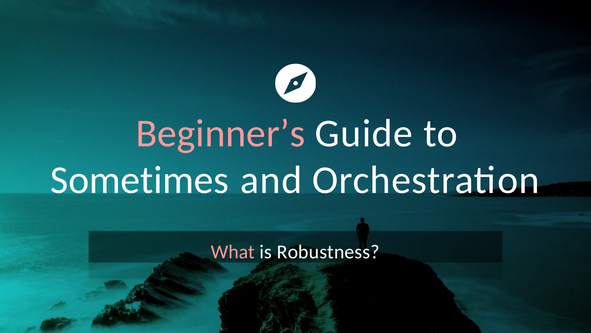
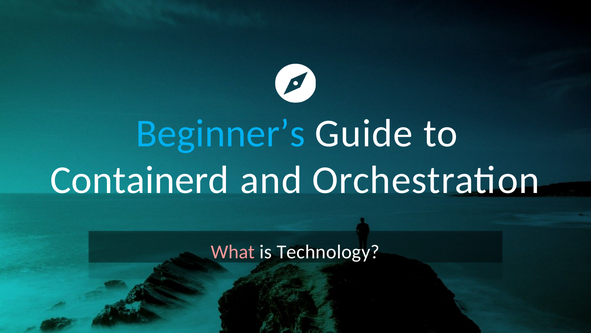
Beginner’s at (220, 133) colour: pink -> light blue
Sometimes: Sometimes -> Containerd
Robustness: Robustness -> Technology
